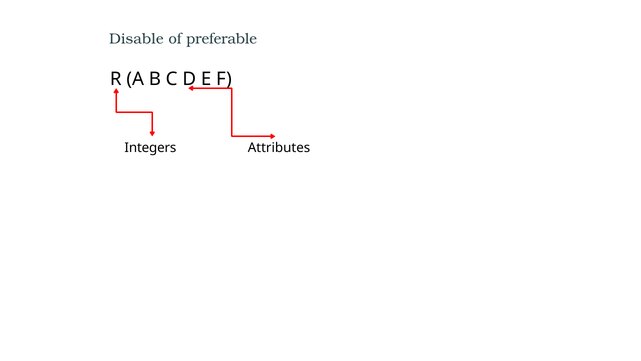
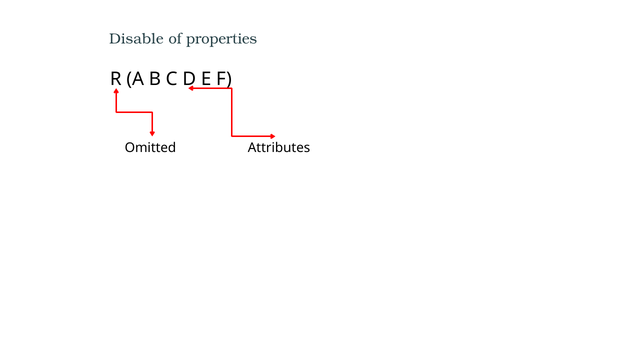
preferable: preferable -> properties
Integers: Integers -> Omitted
